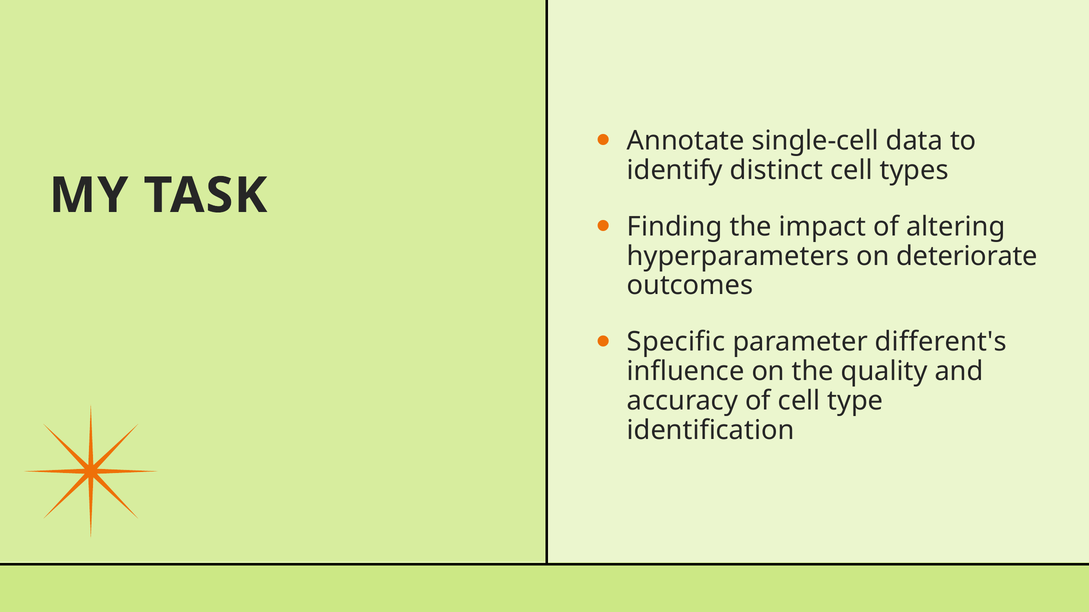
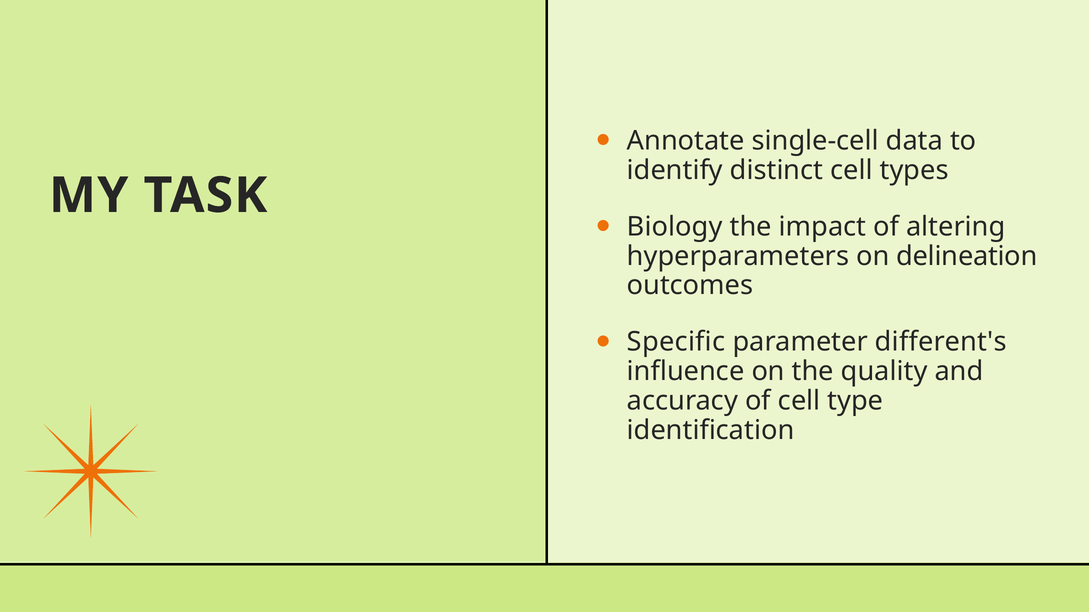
Finding: Finding -> Biology
deteriorate: deteriorate -> delineation
